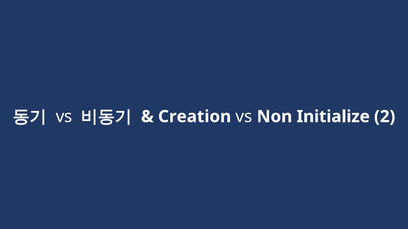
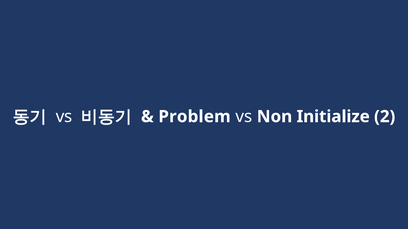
Creation: Creation -> Problem
